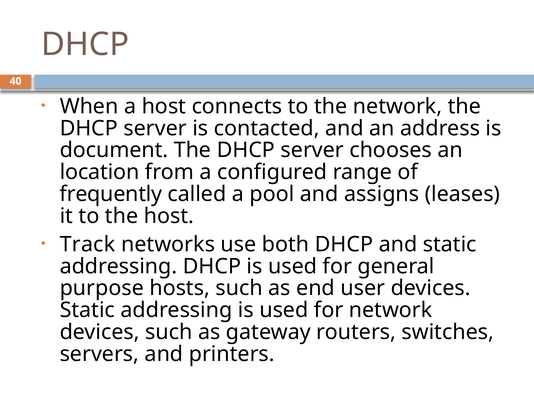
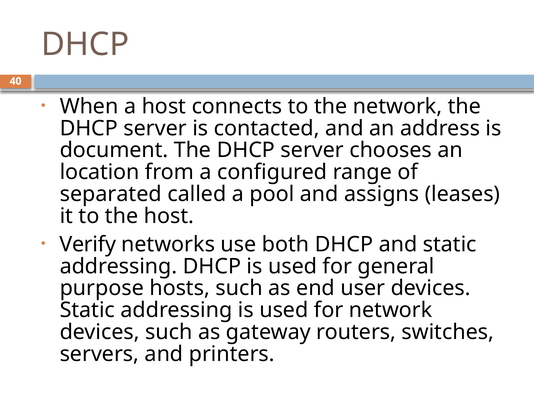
frequently: frequently -> separated
Track: Track -> Verify
